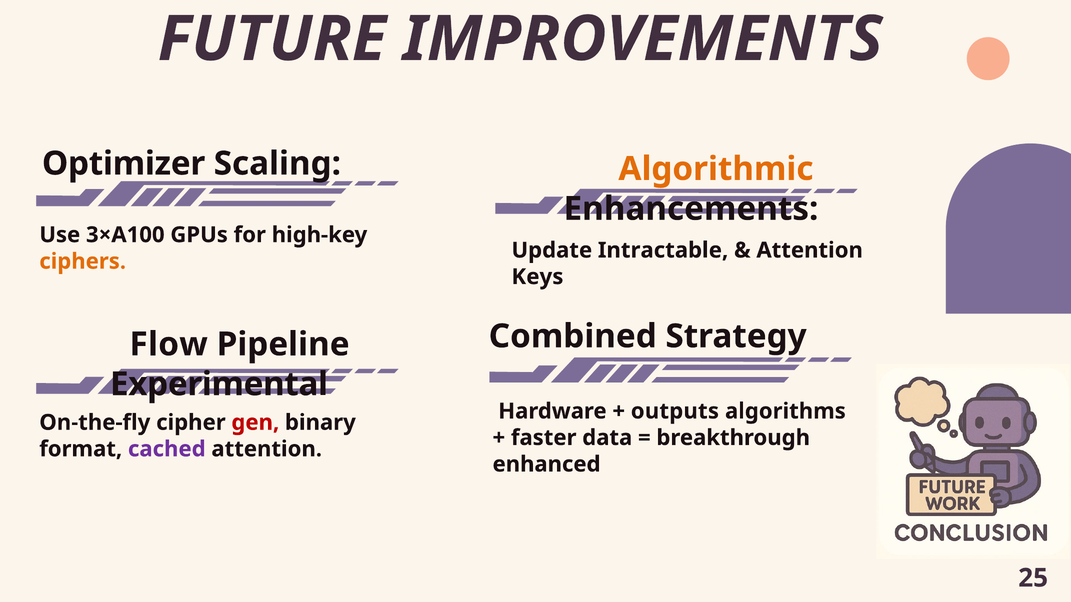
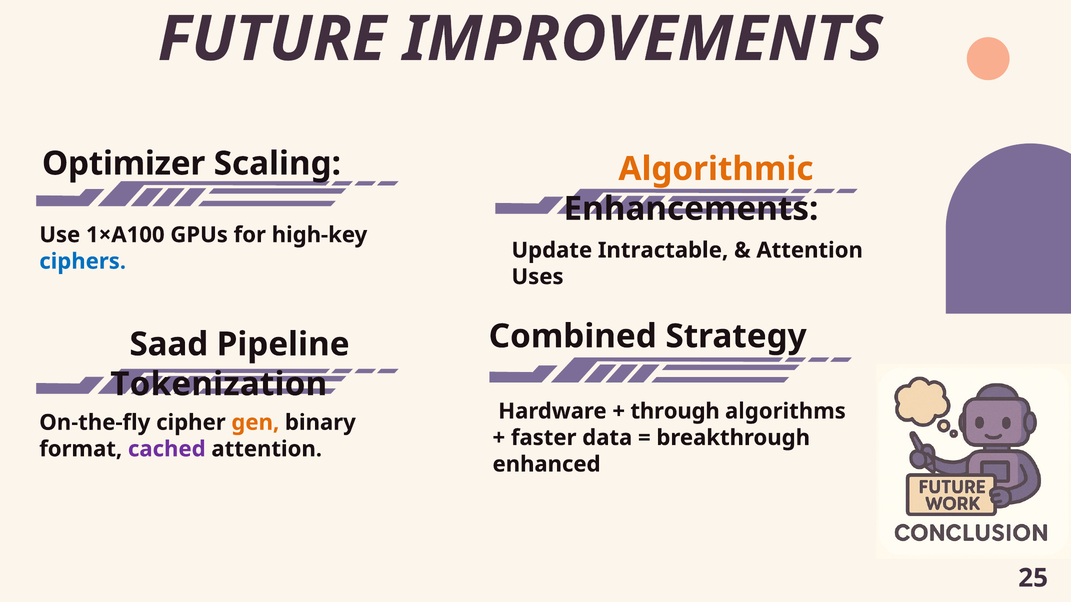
3×A100: 3×A100 -> 1×A100
ciphers colour: orange -> blue
Keys: Keys -> Uses
Flow: Flow -> Saad
Experimental: Experimental -> Tokenization
outputs: outputs -> through
gen colour: red -> orange
